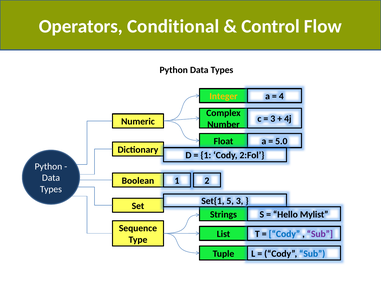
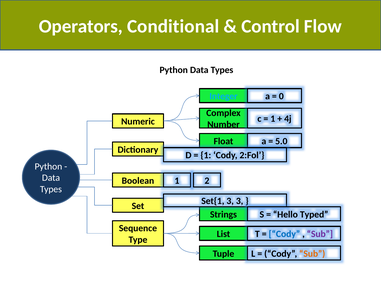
Integer colour: yellow -> light blue
4: 4 -> 0
3 at (273, 119): 3 -> 1
Set{1 5: 5 -> 3
Mylist: Mylist -> Typed
Sub at (312, 254) colour: blue -> orange
